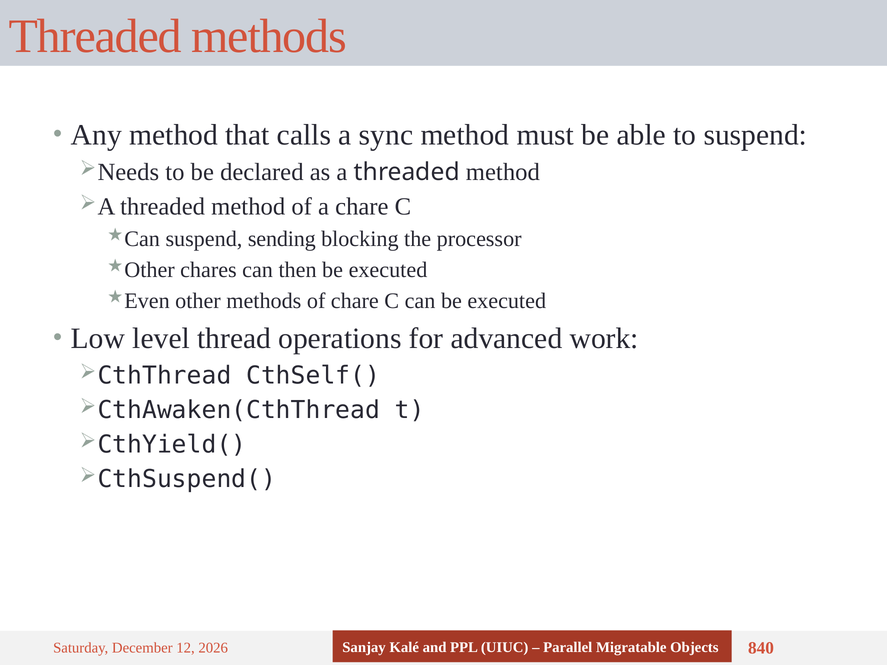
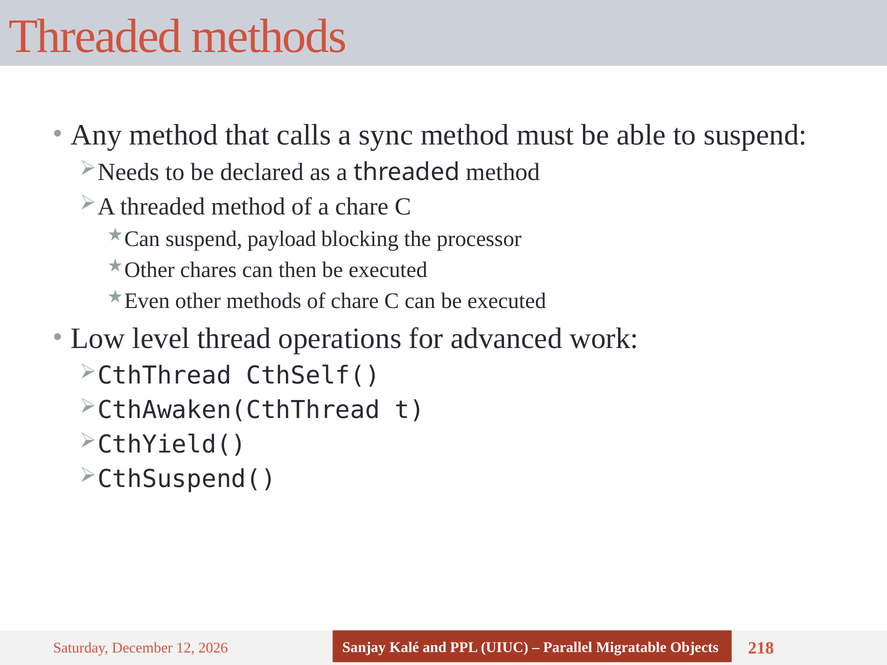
sending: sending -> payload
840: 840 -> 218
